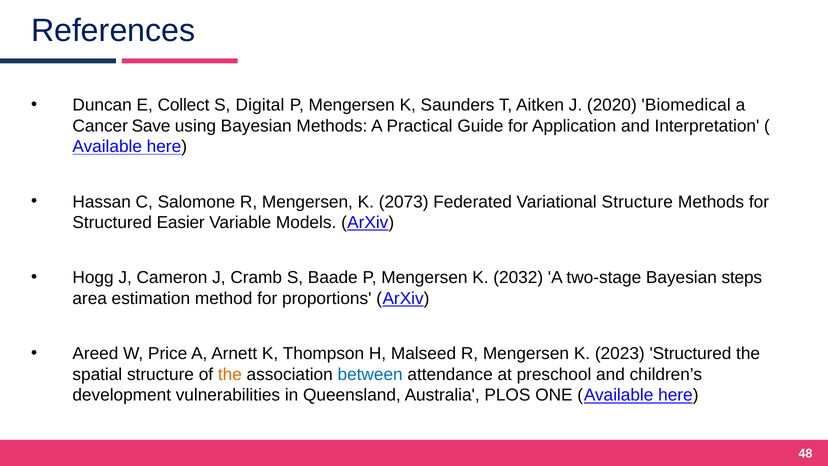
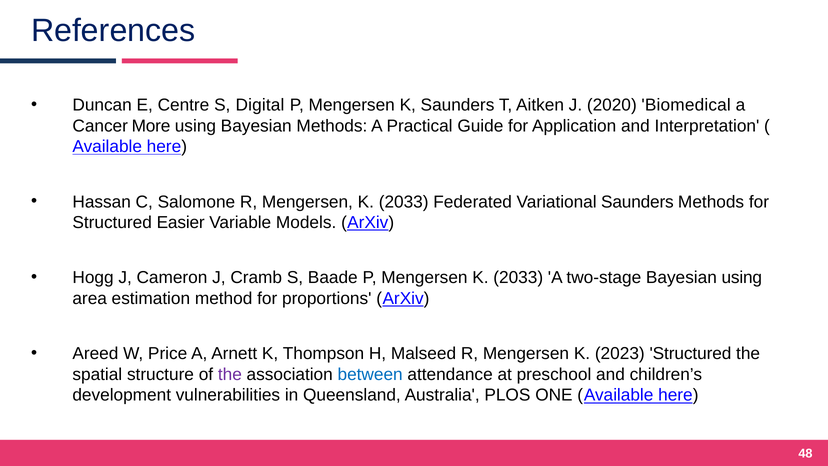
Collect: Collect -> Centre
Save: Save -> More
R Mengersen K 2073: 2073 -> 2033
Variational Structure: Structure -> Saunders
P Mengersen K 2032: 2032 -> 2033
Bayesian steps: steps -> using
the at (230, 374) colour: orange -> purple
